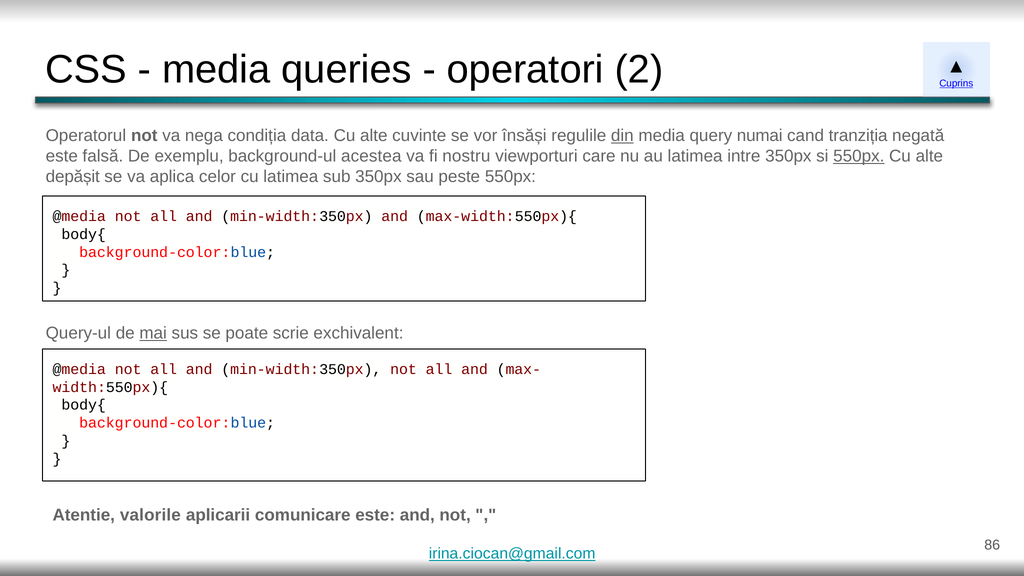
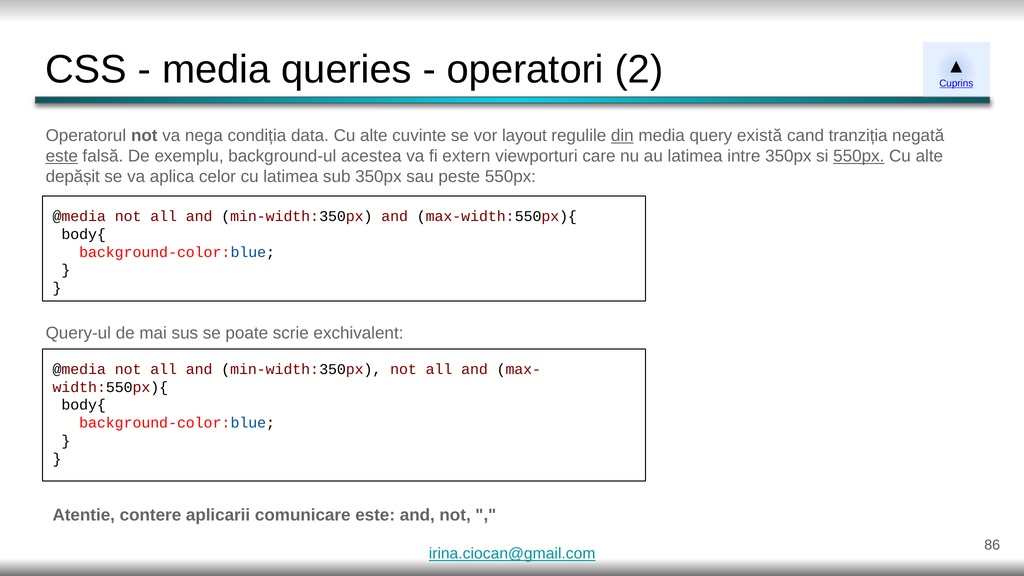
însăși: însăși -> layout
numai: numai -> există
este at (62, 156) underline: none -> present
nostru: nostru -> extern
mai underline: present -> none
valorile: valorile -> contere
